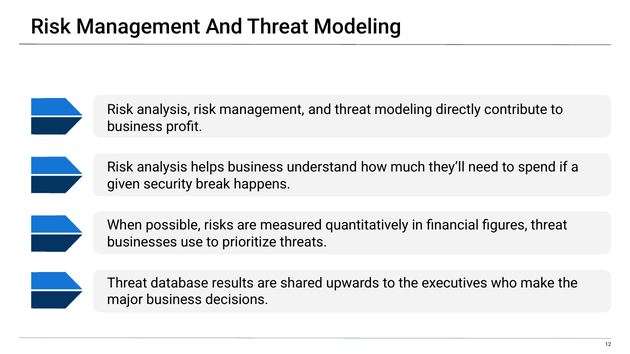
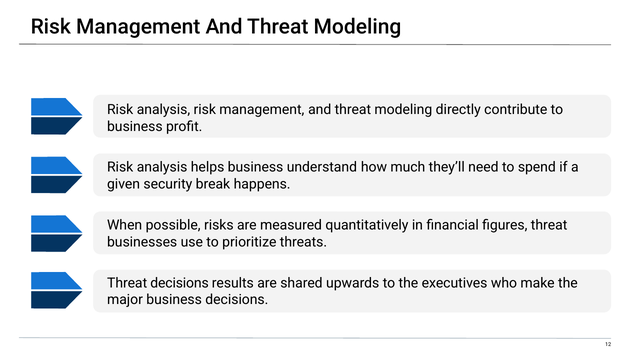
Threat database: database -> decisions
